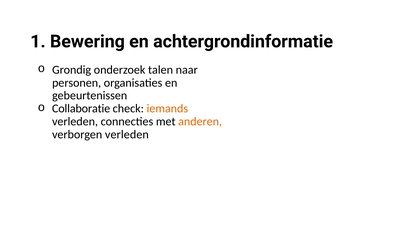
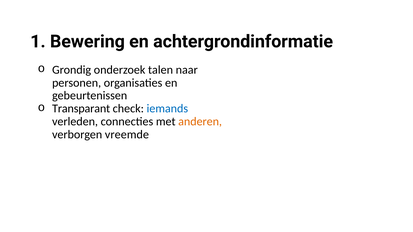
Collaboratie: Collaboratie -> Transparant
iemands colour: orange -> blue
verborgen verleden: verleden -> vreemde
